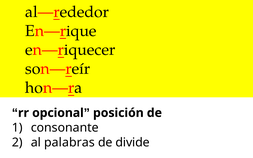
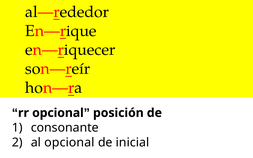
al palabras: palabras -> opcional
divide: divide -> inicial
